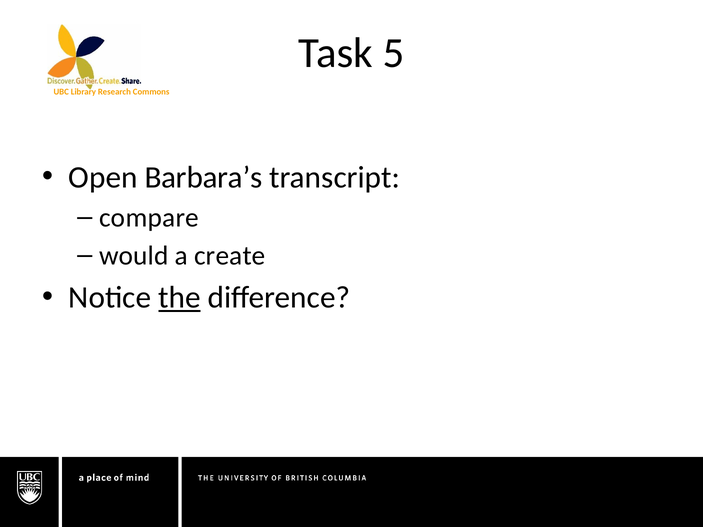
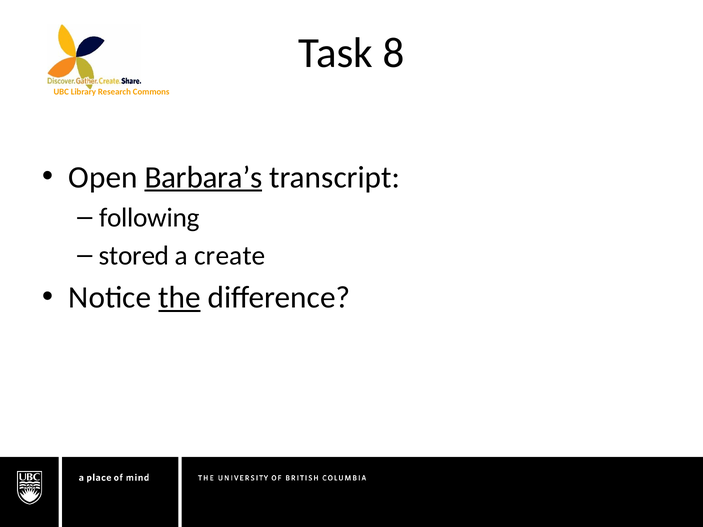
5: 5 -> 8
Barbara’s underline: none -> present
compare: compare -> following
would: would -> stored
